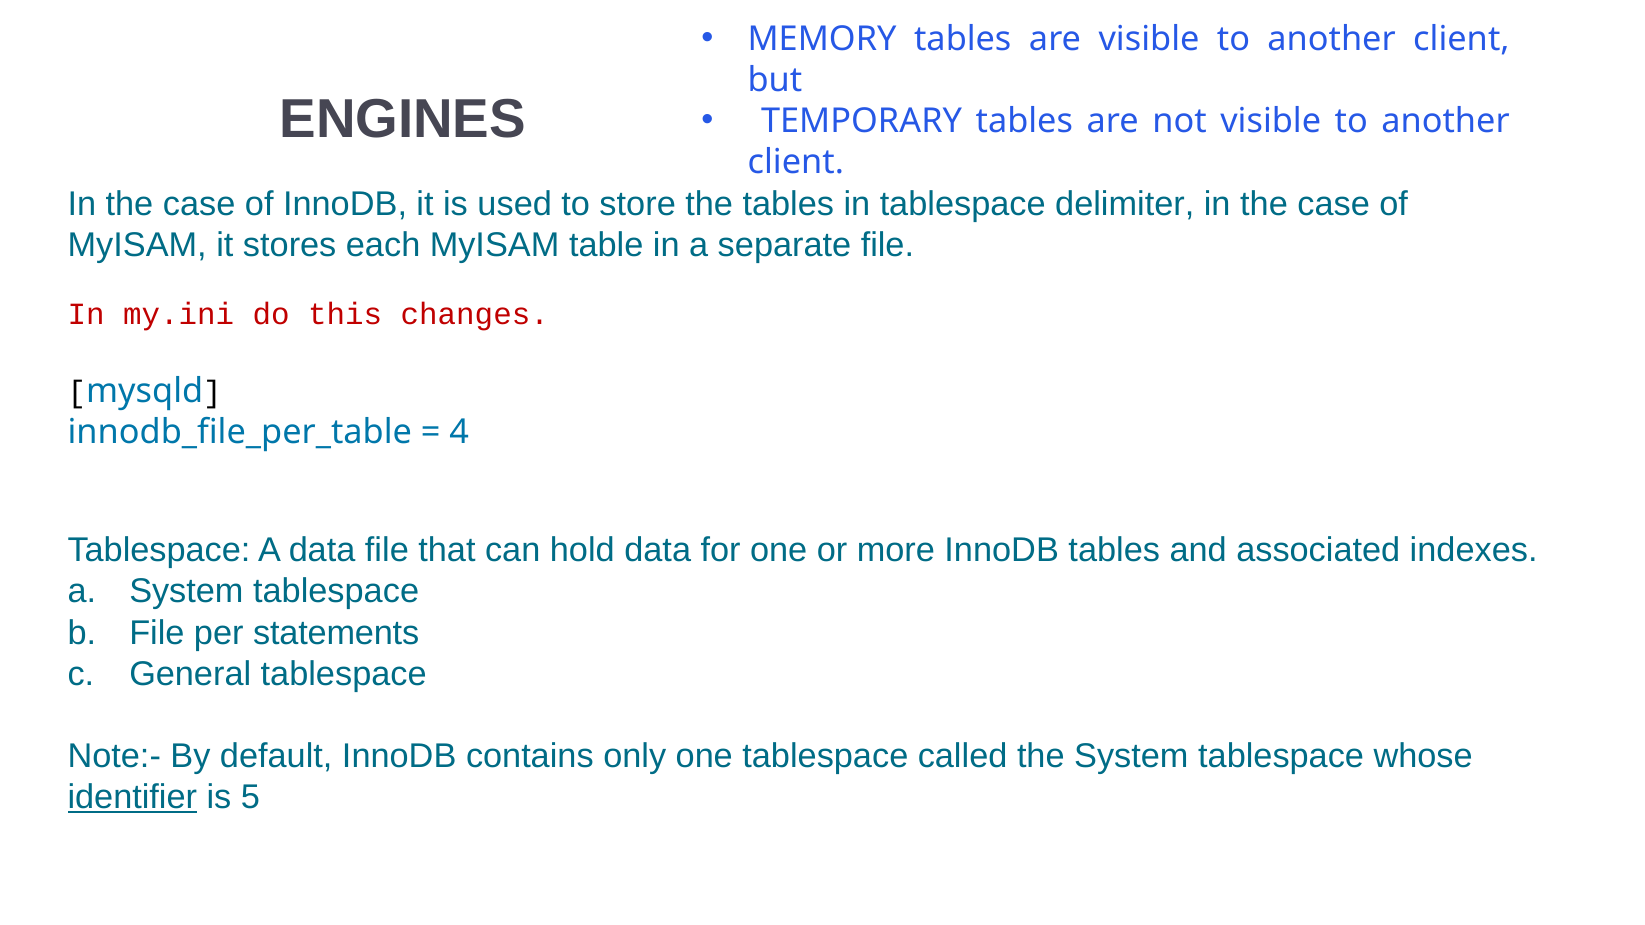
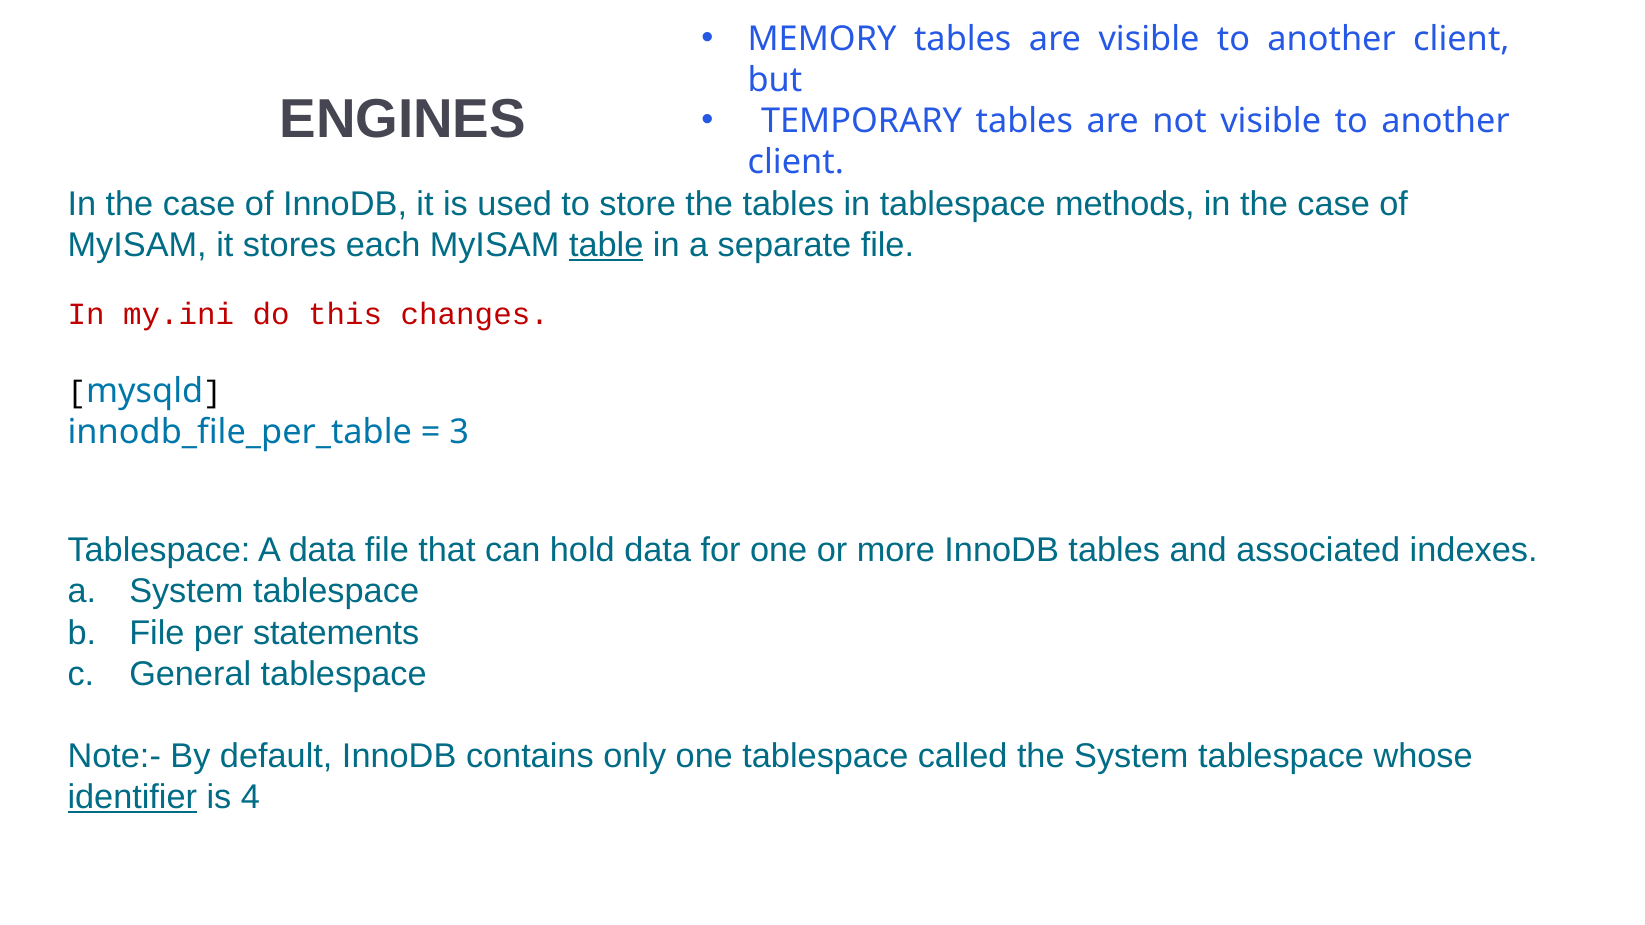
delimiter: delimiter -> methods
table underline: none -> present
4: 4 -> 3
5: 5 -> 4
